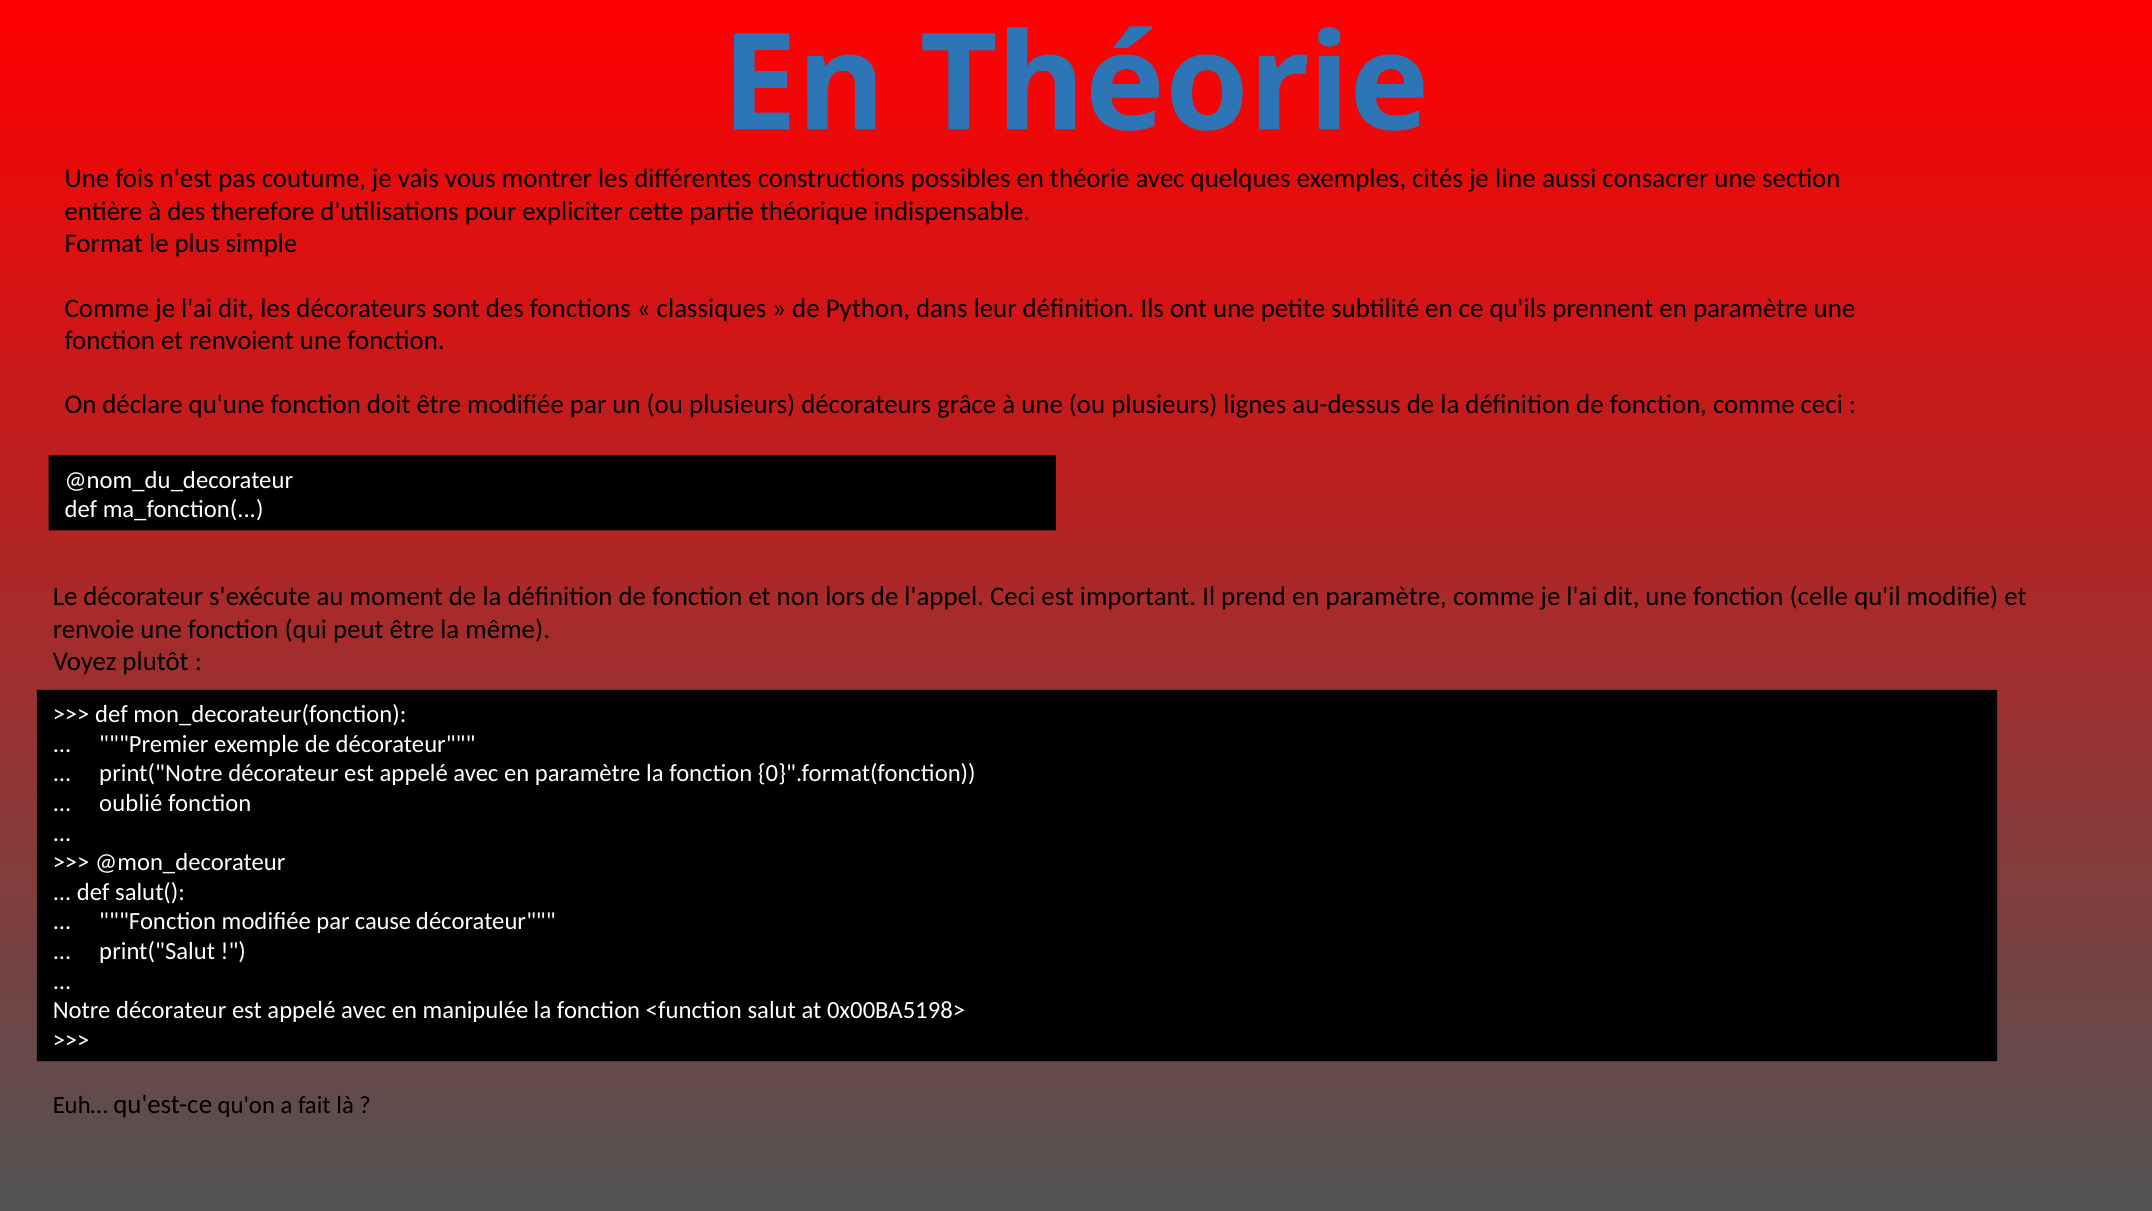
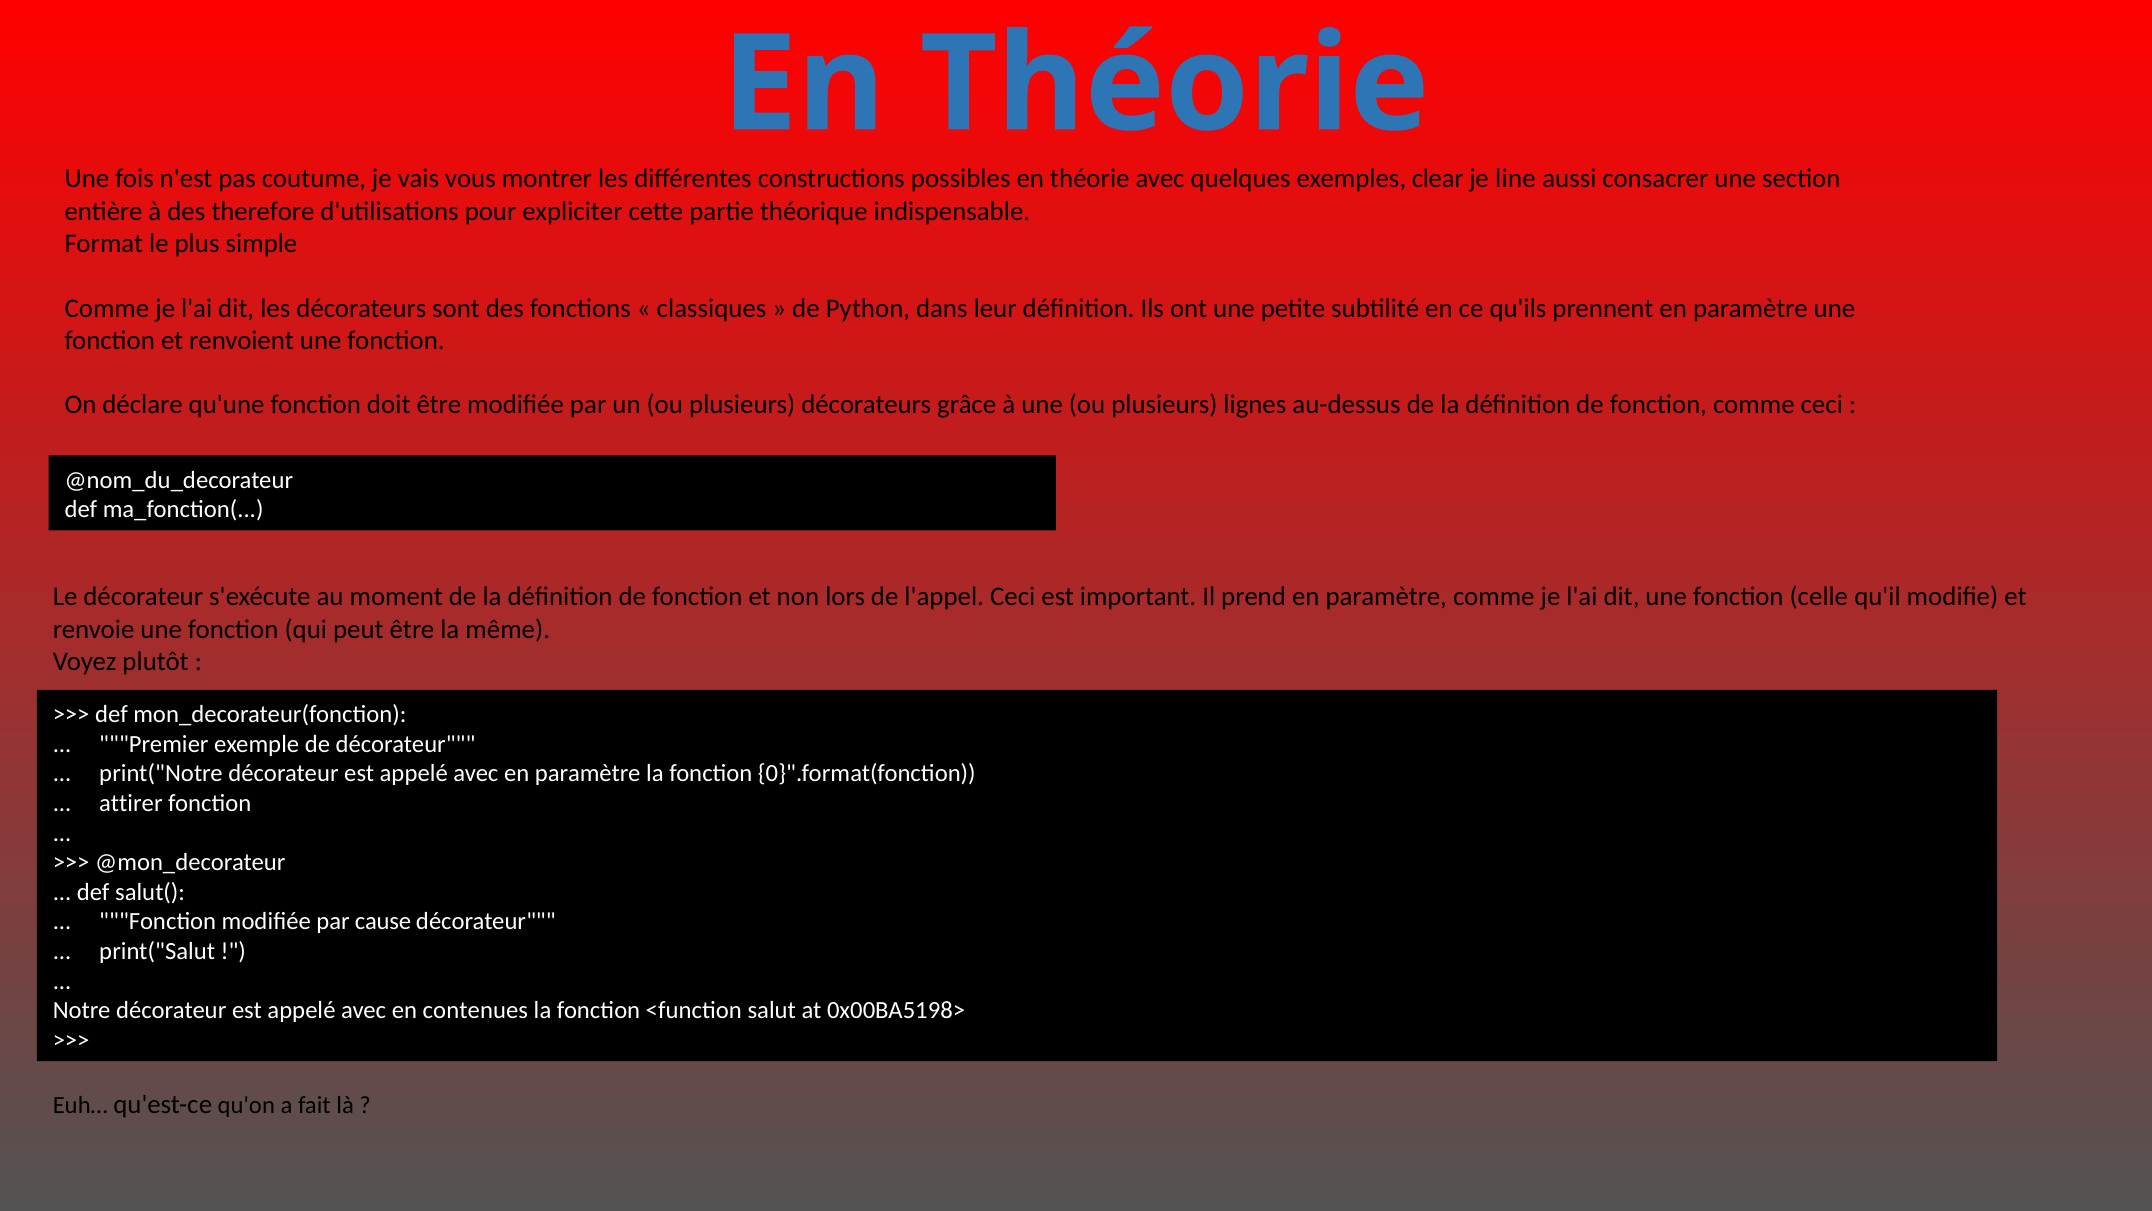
cités: cités -> clear
oublié: oublié -> attirer
manipulée: manipulée -> contenues
